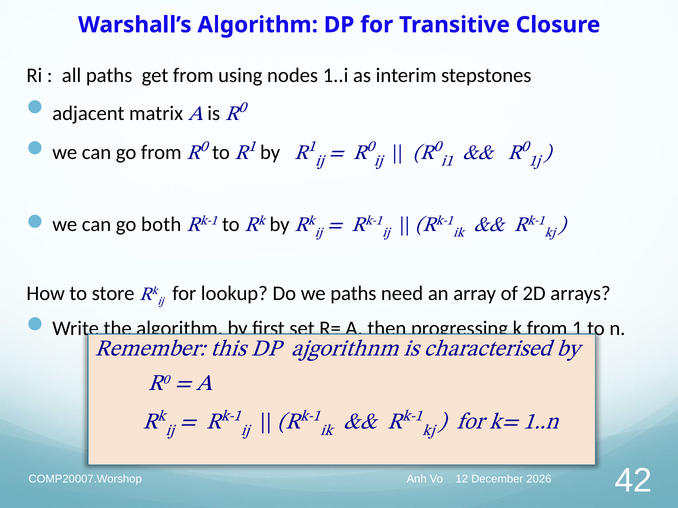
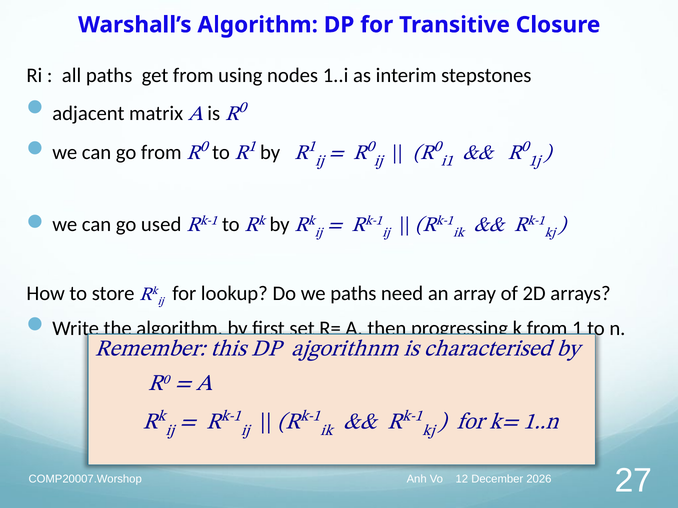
both: both -> used
42: 42 -> 27
